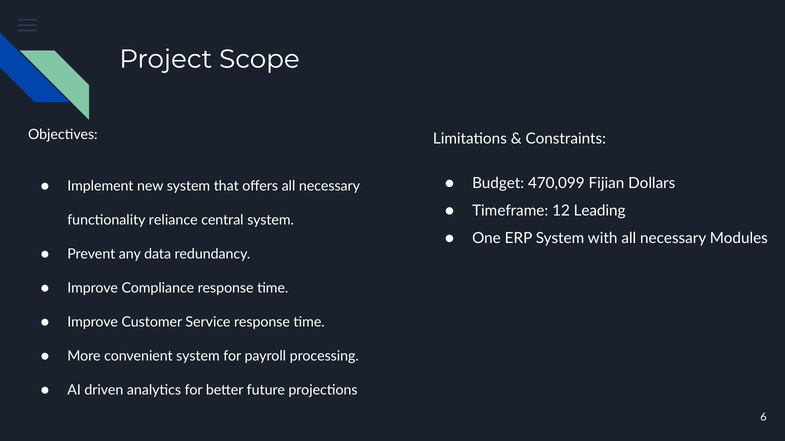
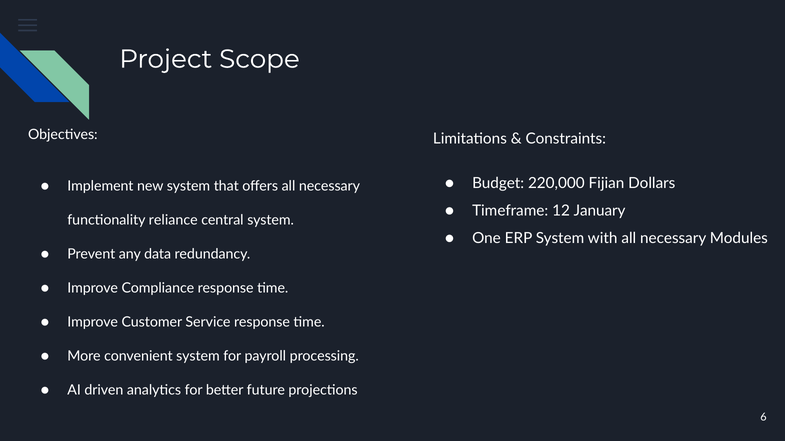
470,099: 470,099 -> 220,000
Leading: Leading -> January
